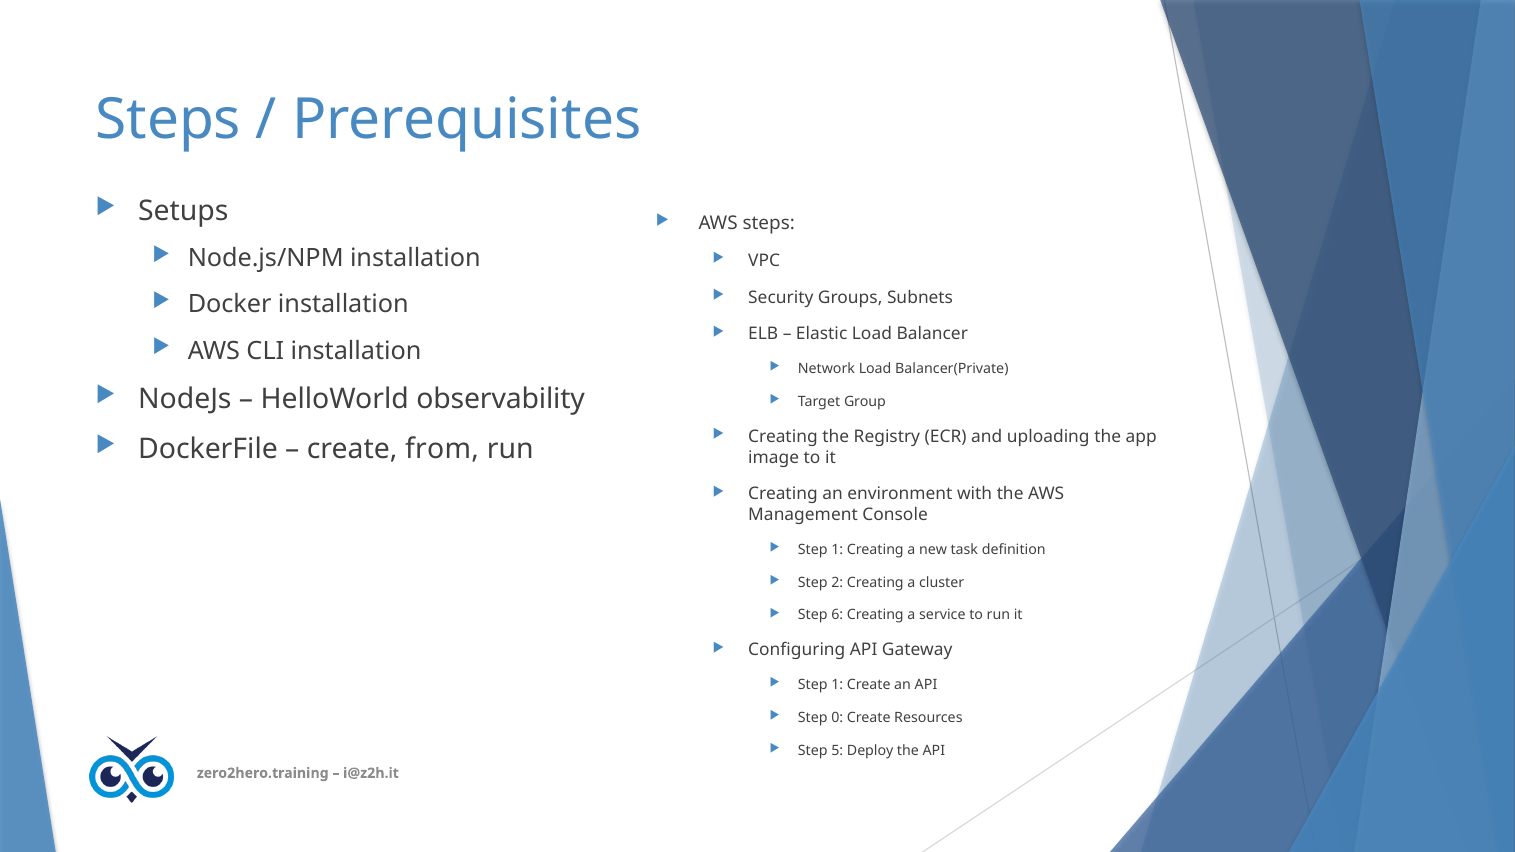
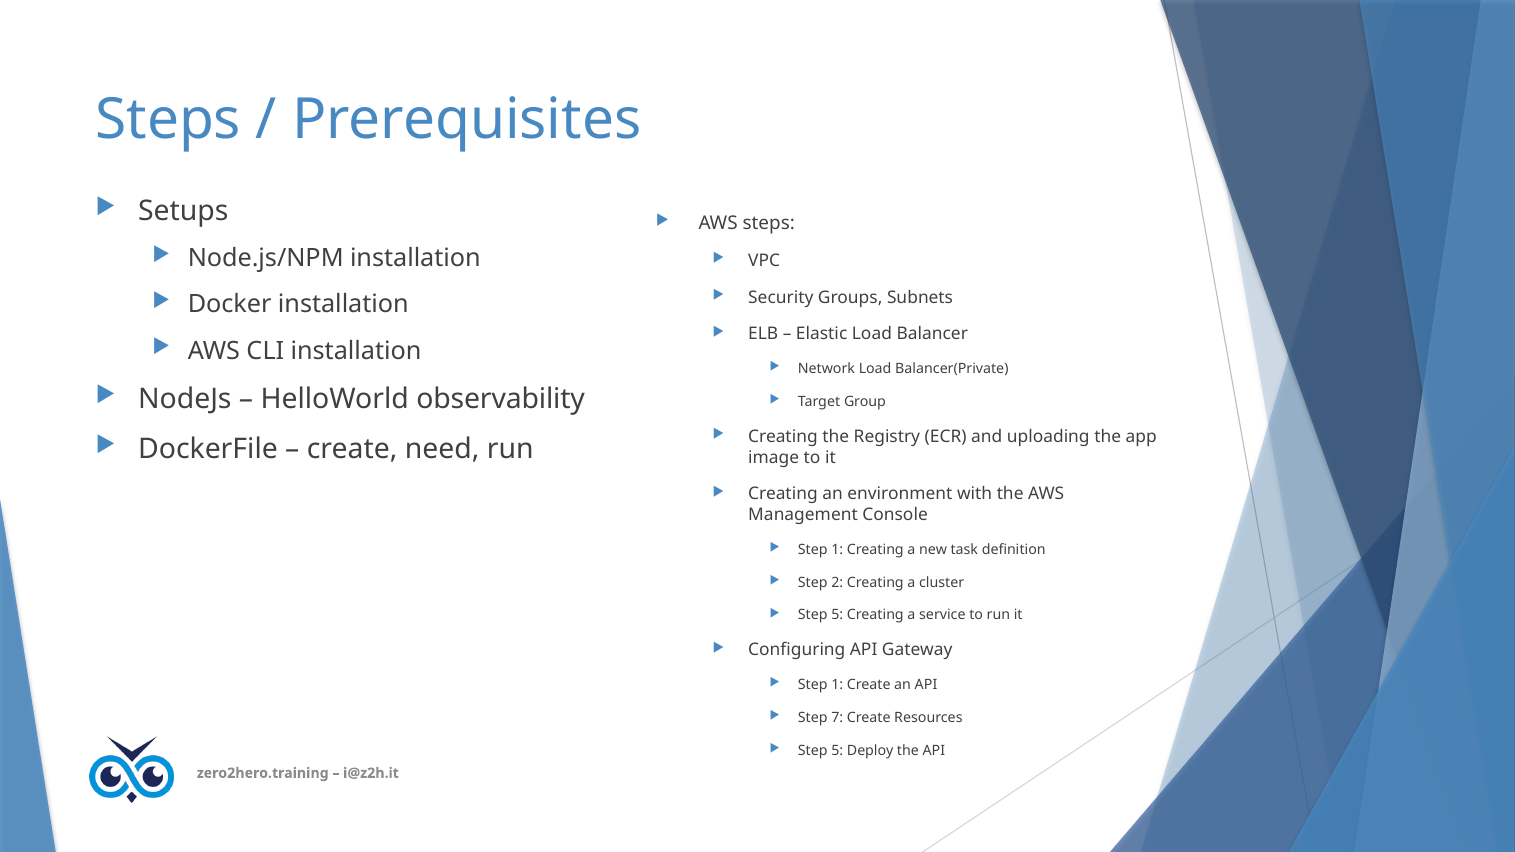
from: from -> need
6 at (837, 615): 6 -> 5
0: 0 -> 7
